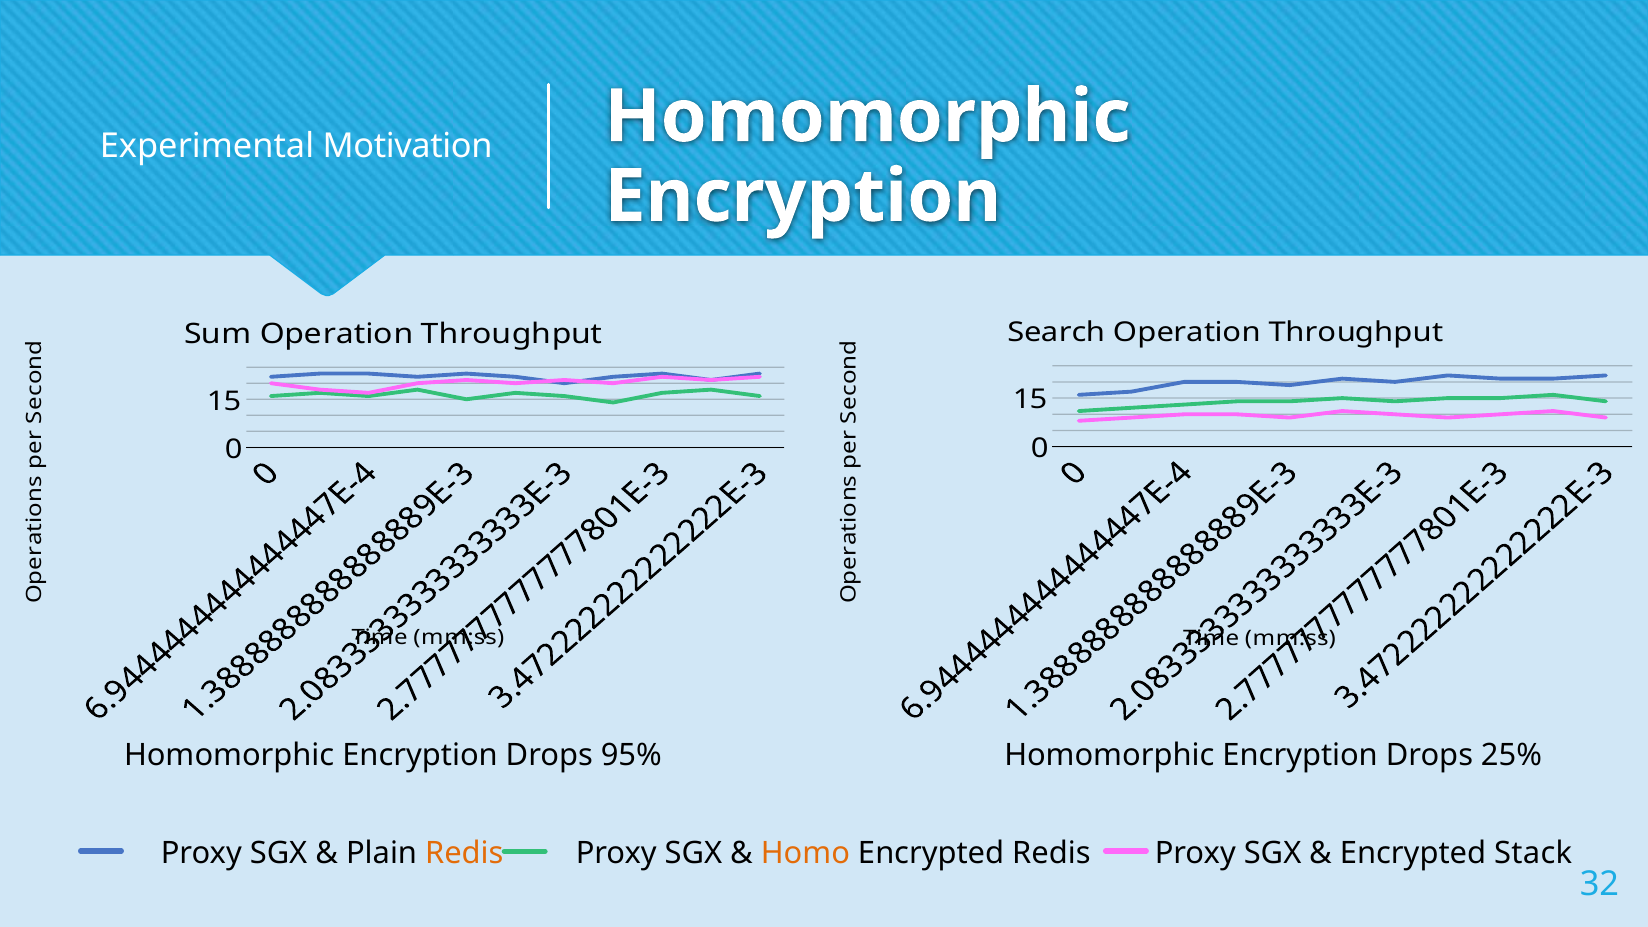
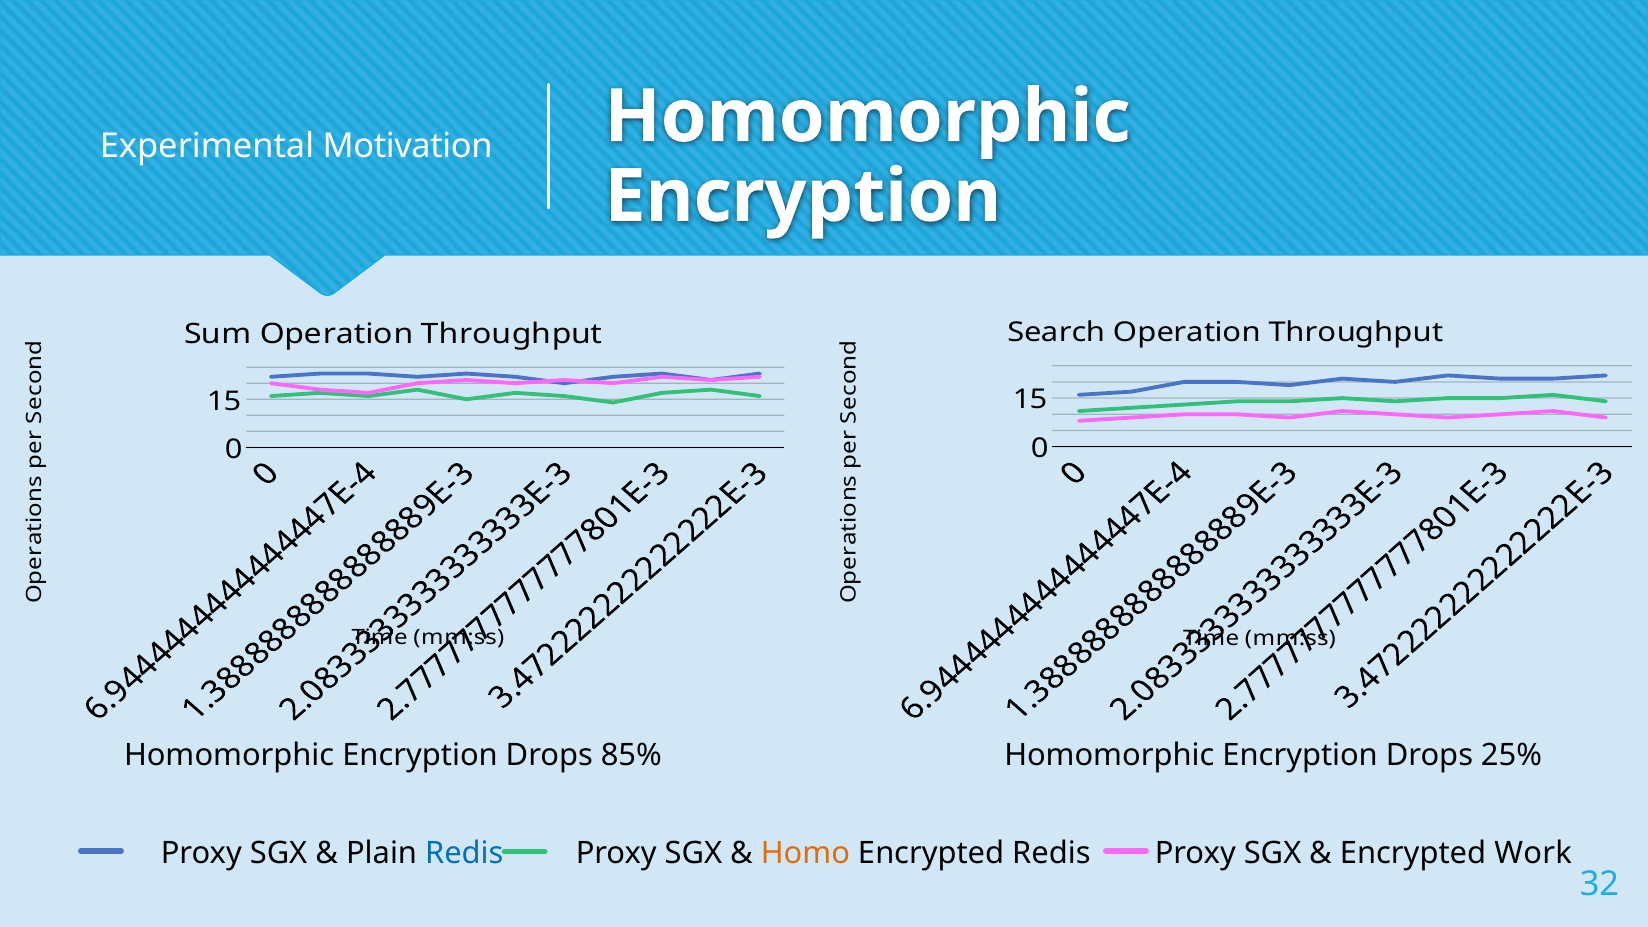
95%: 95% -> 85%
Redis at (464, 853) colour: orange -> blue
Stack: Stack -> Work
